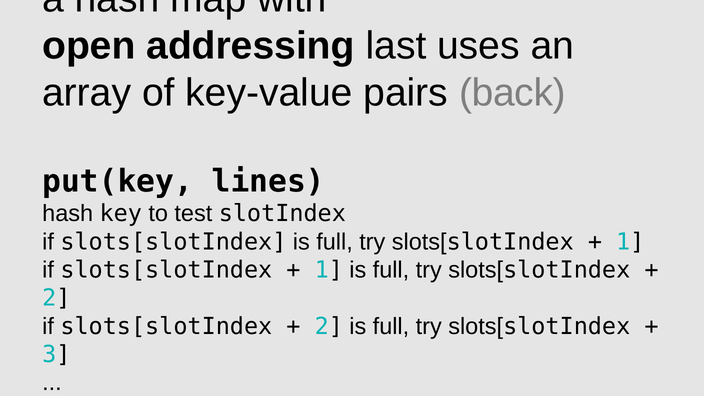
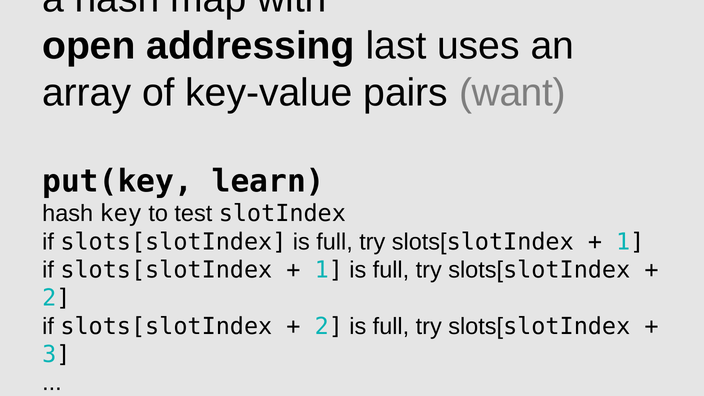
back: back -> want
lines: lines -> learn
